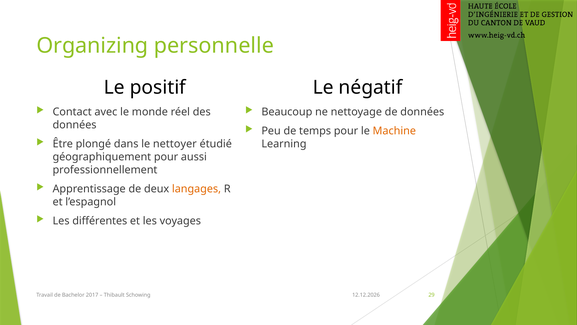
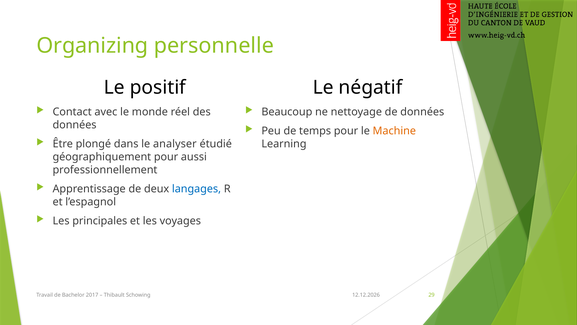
nettoyer: nettoyer -> analyser
langages colour: orange -> blue
différentes: différentes -> principales
